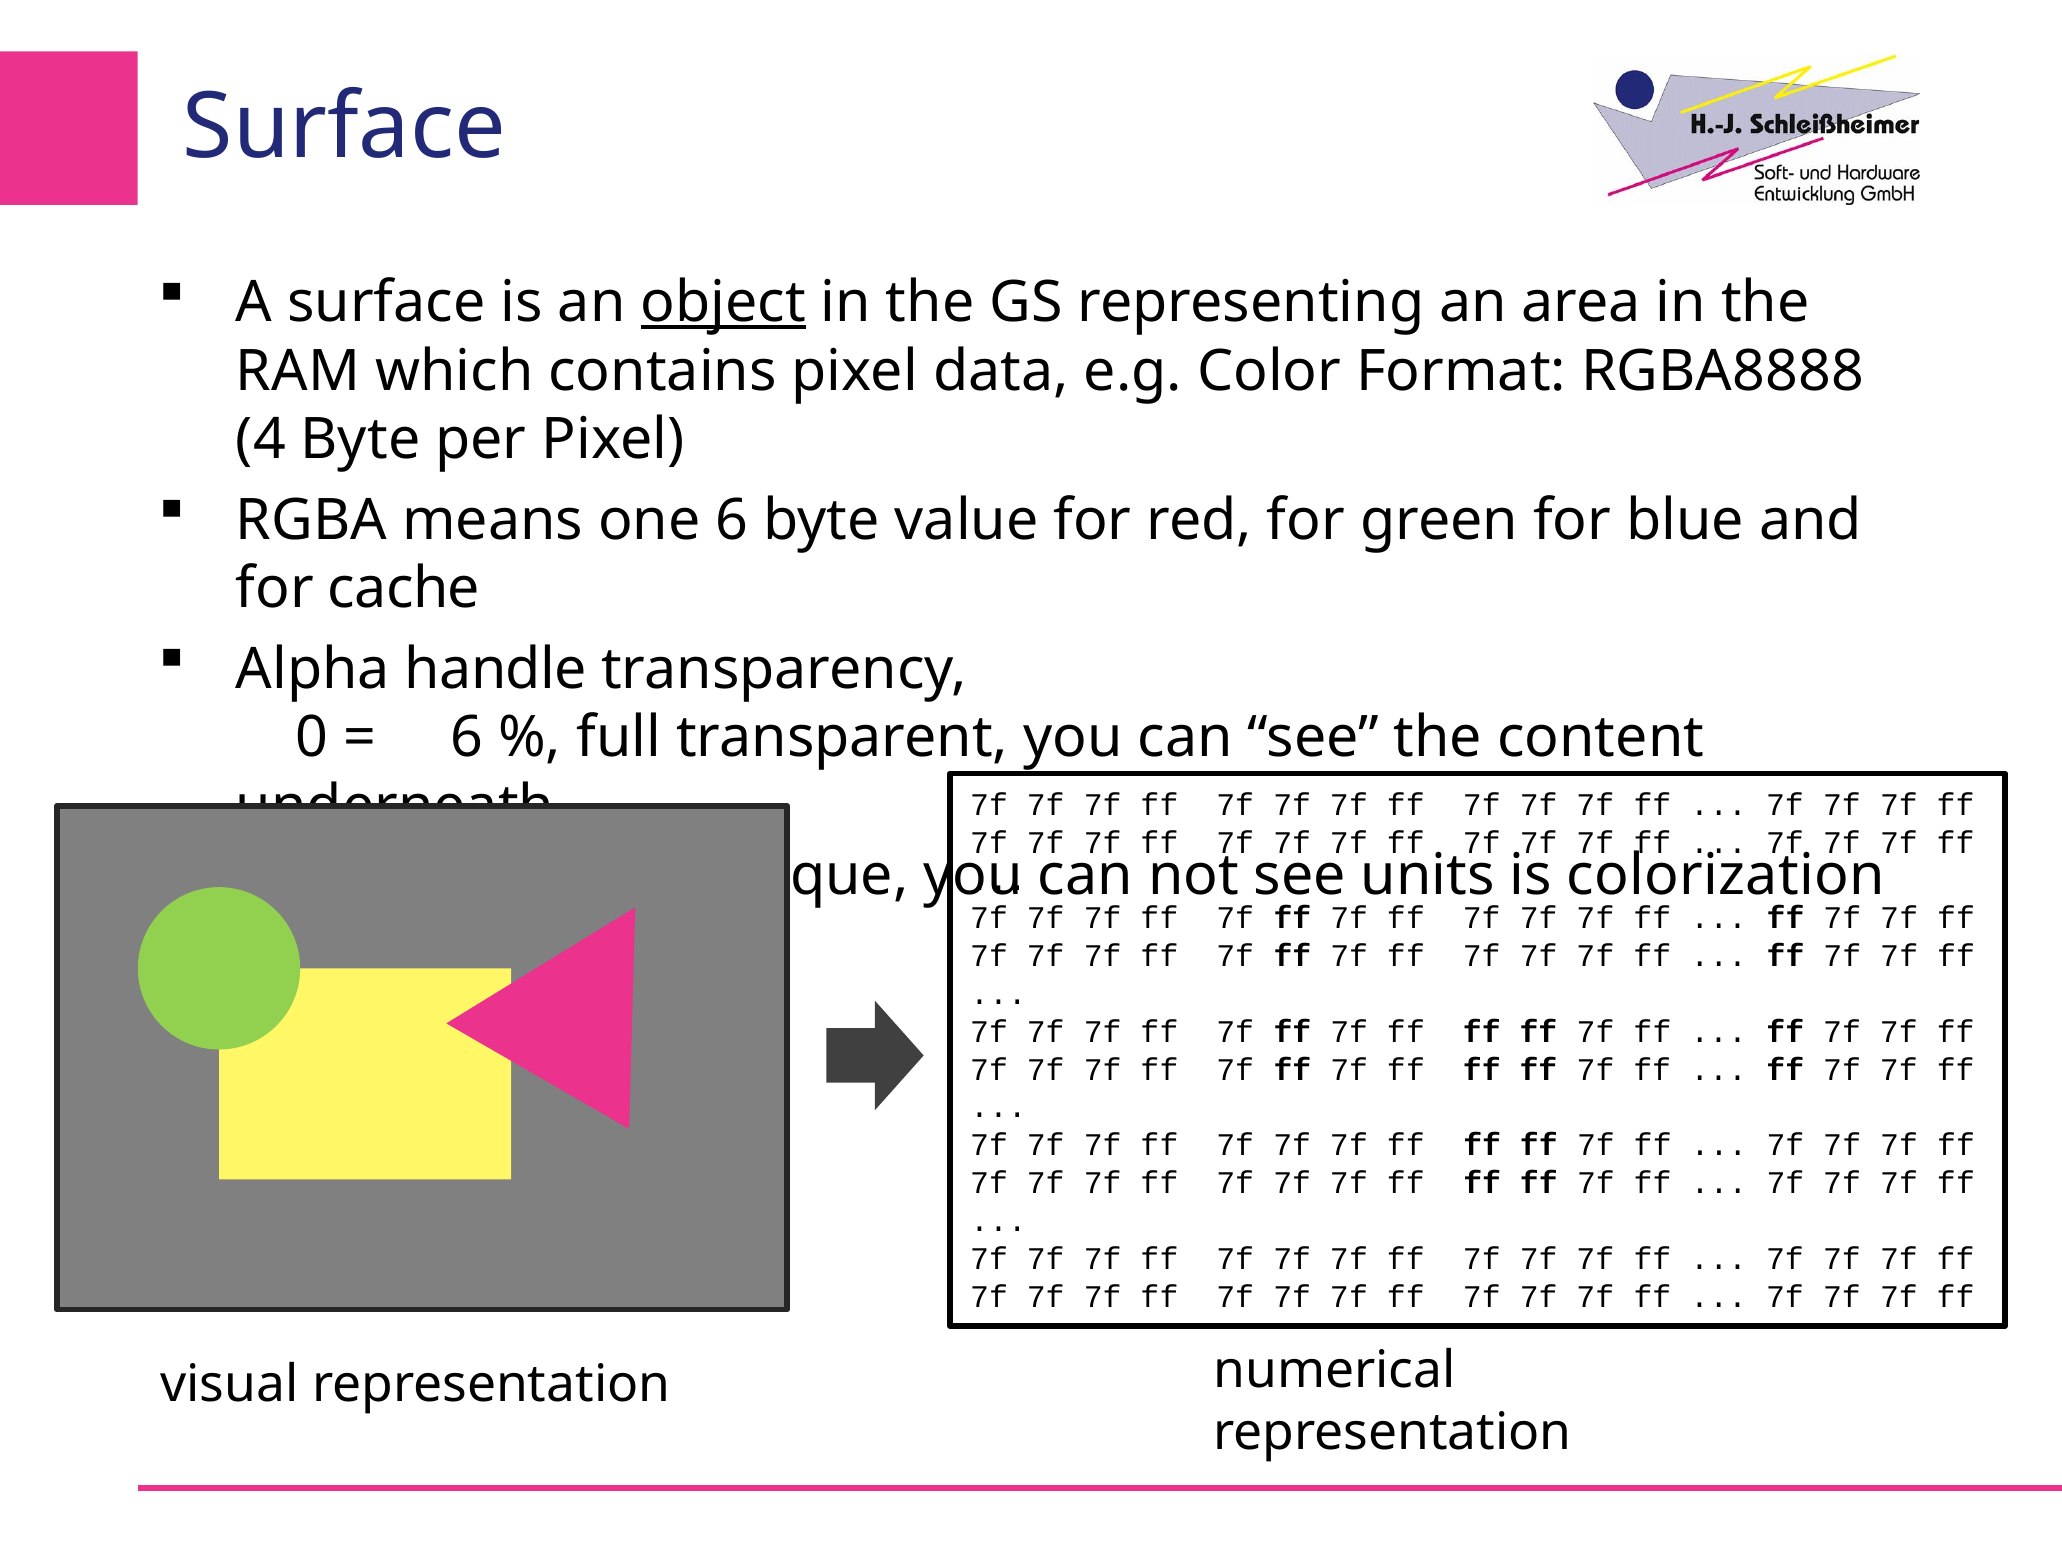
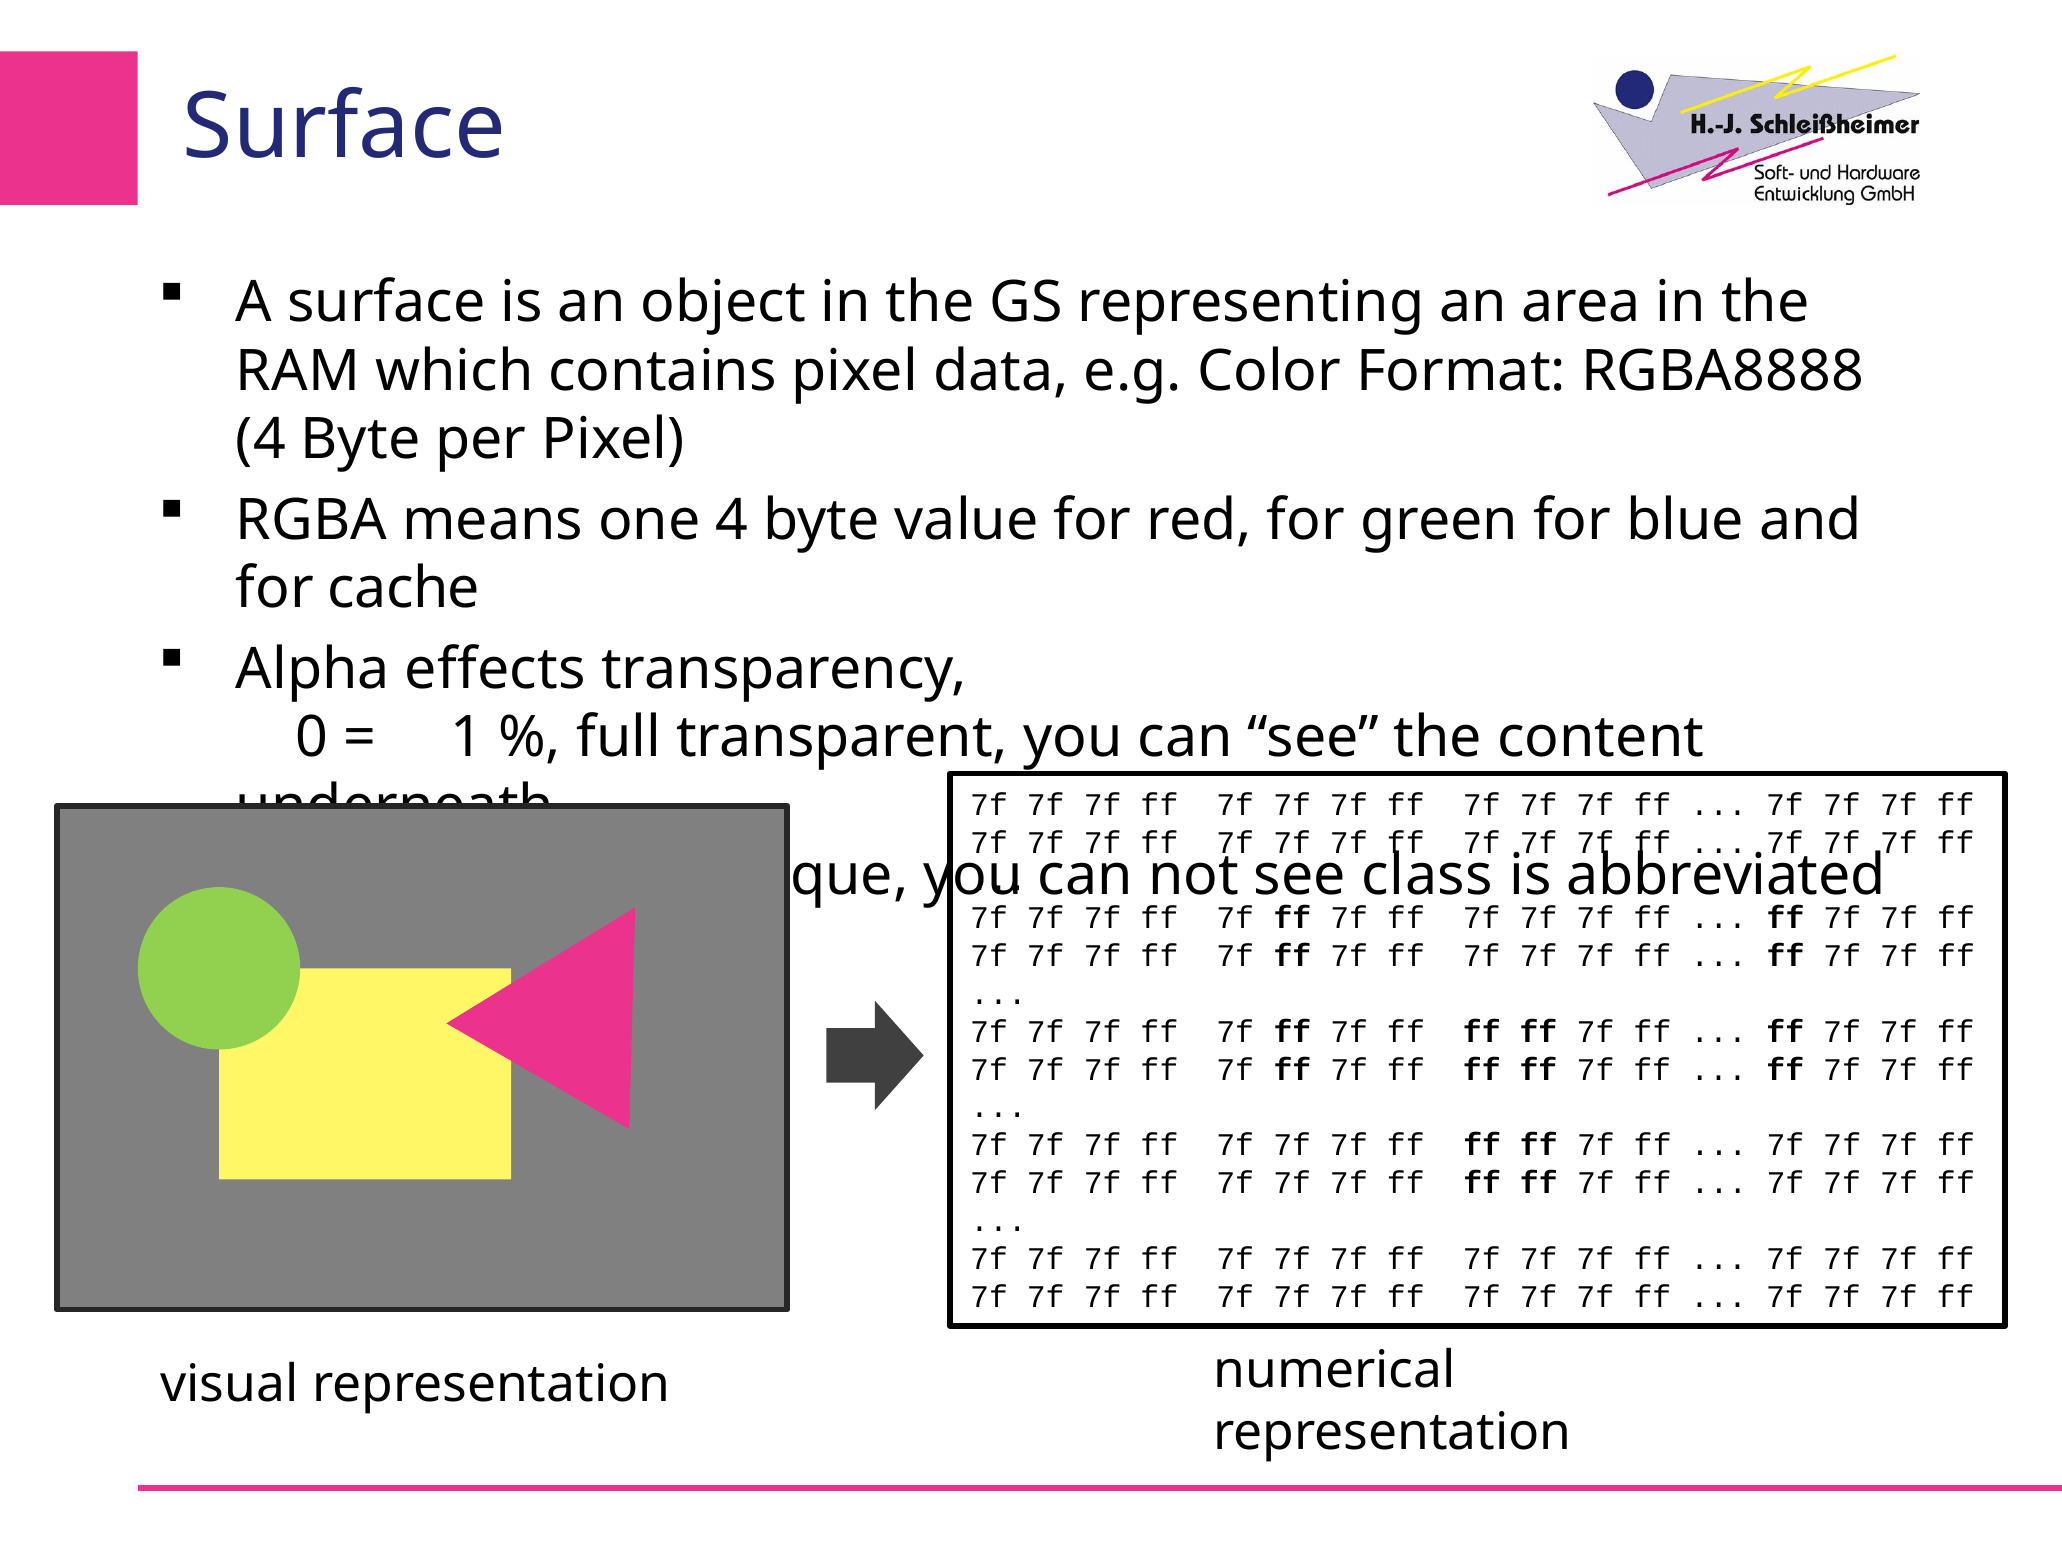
object underline: present -> none
one 6: 6 -> 4
handle: handle -> effects
6 at (467, 738): 6 -> 1
units: units -> class
colorization: colorization -> abbreviated
